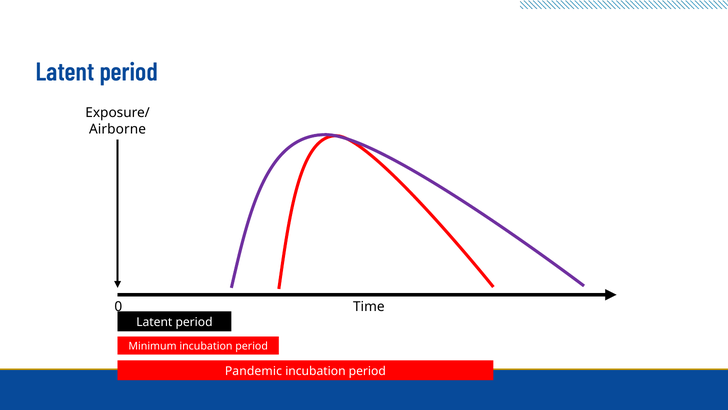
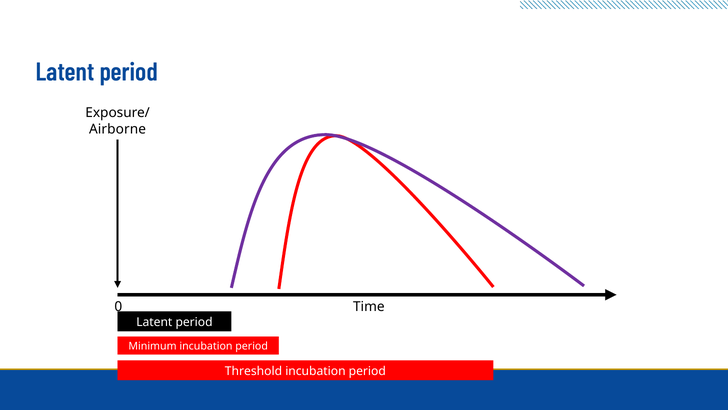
Pandemic: Pandemic -> Threshold
